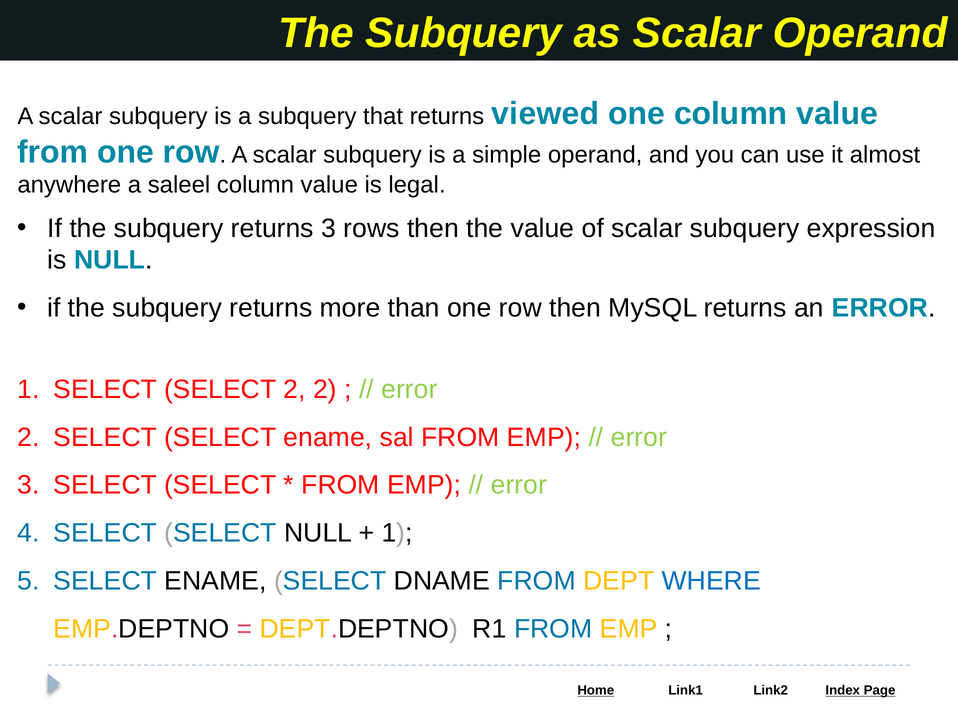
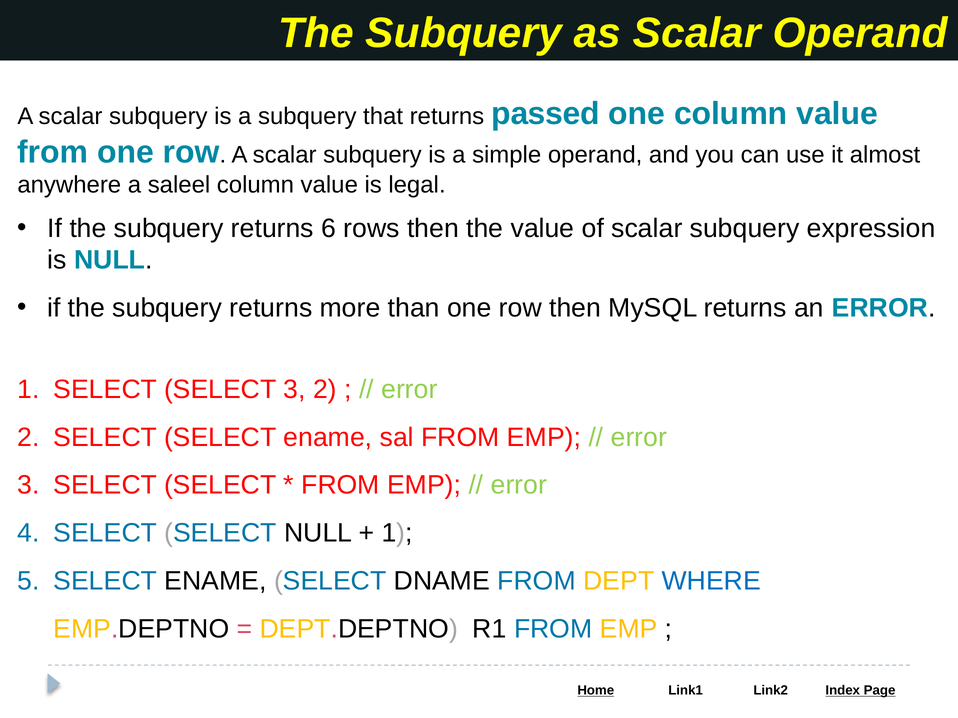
viewed: viewed -> passed
returns 3: 3 -> 6
SELECT 2: 2 -> 3
